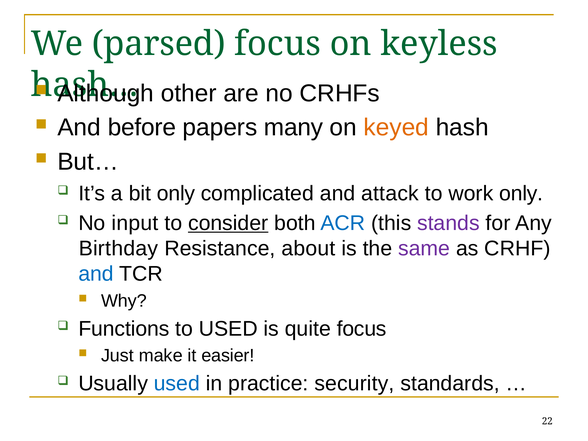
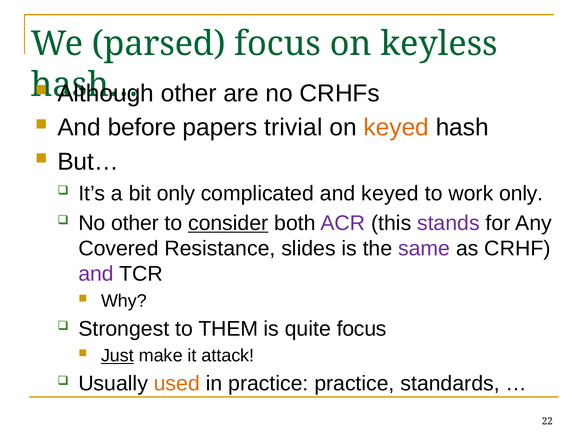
many: many -> trivial
and attack: attack -> keyed
No input: input -> other
ACR colour: blue -> purple
Birthday: Birthday -> Covered
about: about -> slides
and at (96, 274) colour: blue -> purple
Functions: Functions -> Strongest
to USED: USED -> THEM
Just underline: none -> present
easier: easier -> attack
used at (177, 384) colour: blue -> orange
practice security: security -> practice
